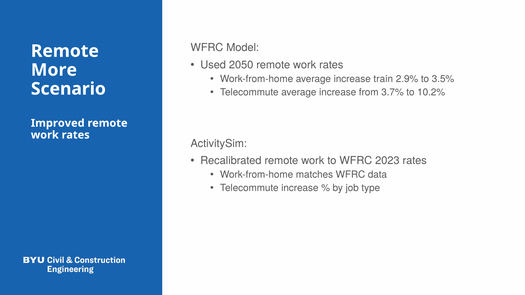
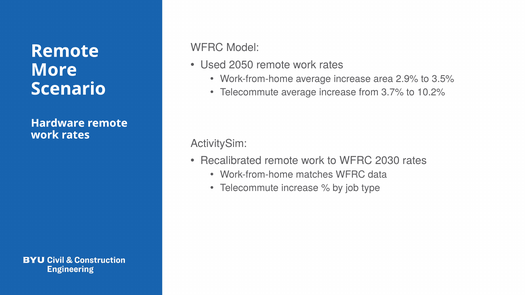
train: train -> area
Improved: Improved -> Hardware
2023: 2023 -> 2030
